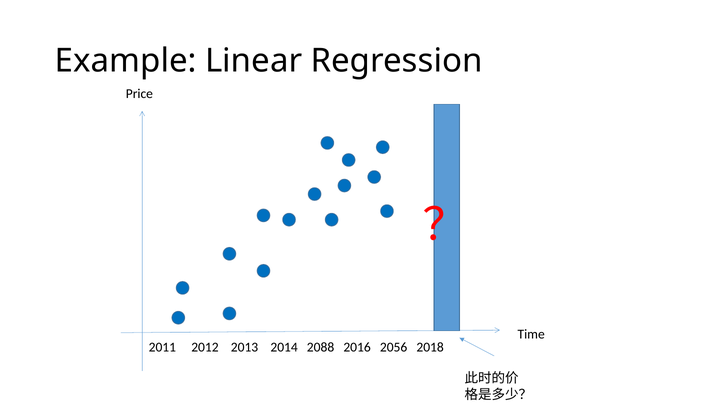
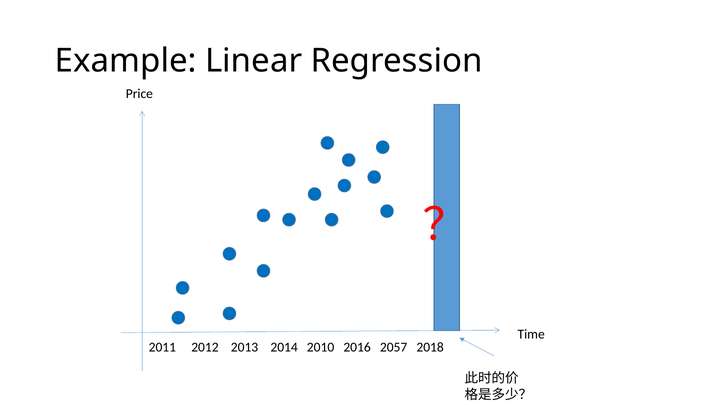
2088: 2088 -> 2010
2056: 2056 -> 2057
